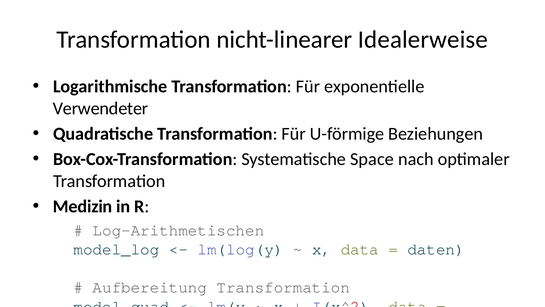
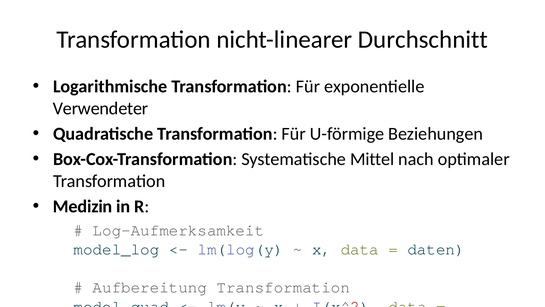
Idealerweise: Idealerweise -> Durchschnitt
Space: Space -> Mittel
Log-Arithmetischen: Log-Arithmetischen -> Log-Aufmerksamkeit
